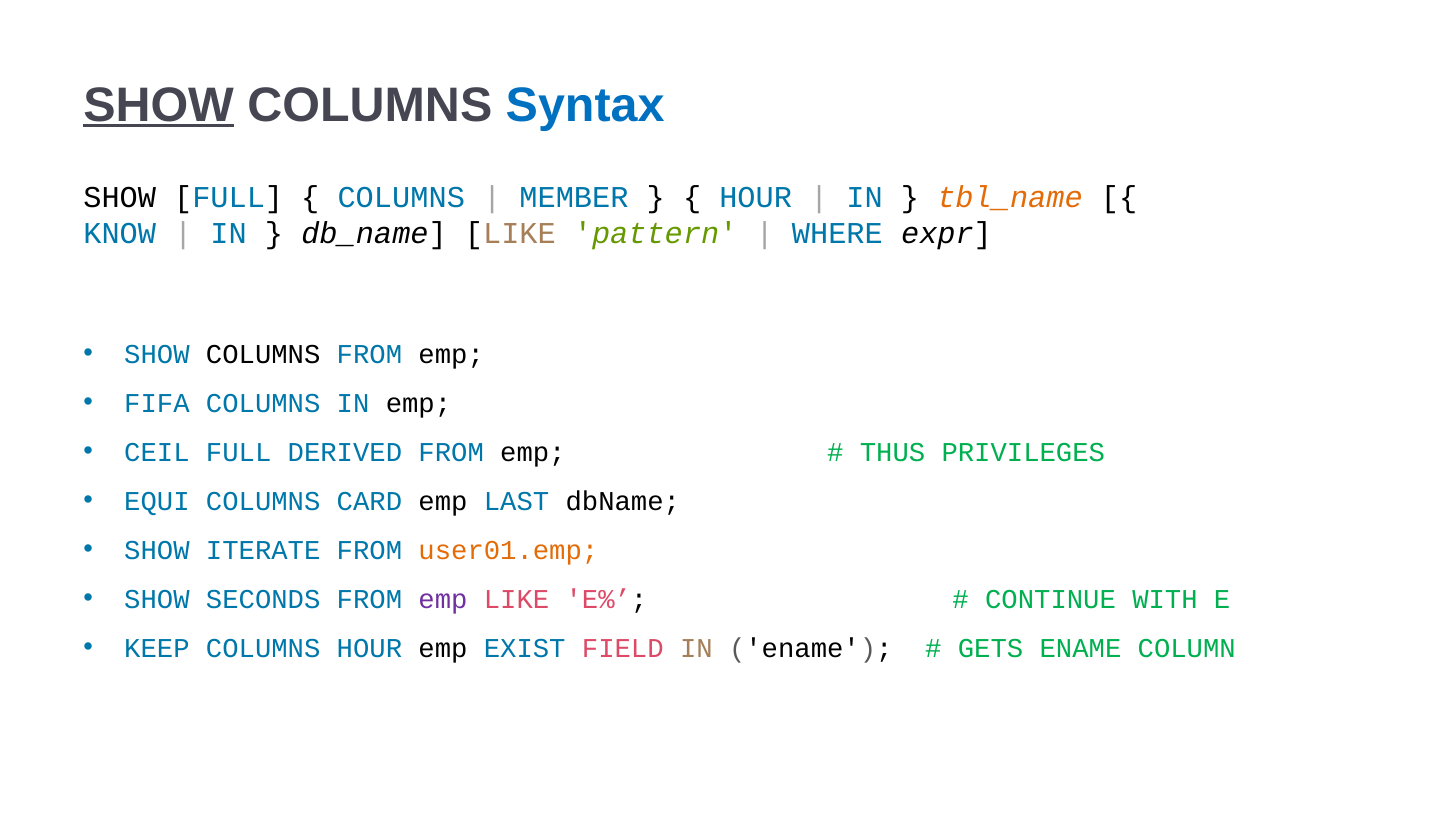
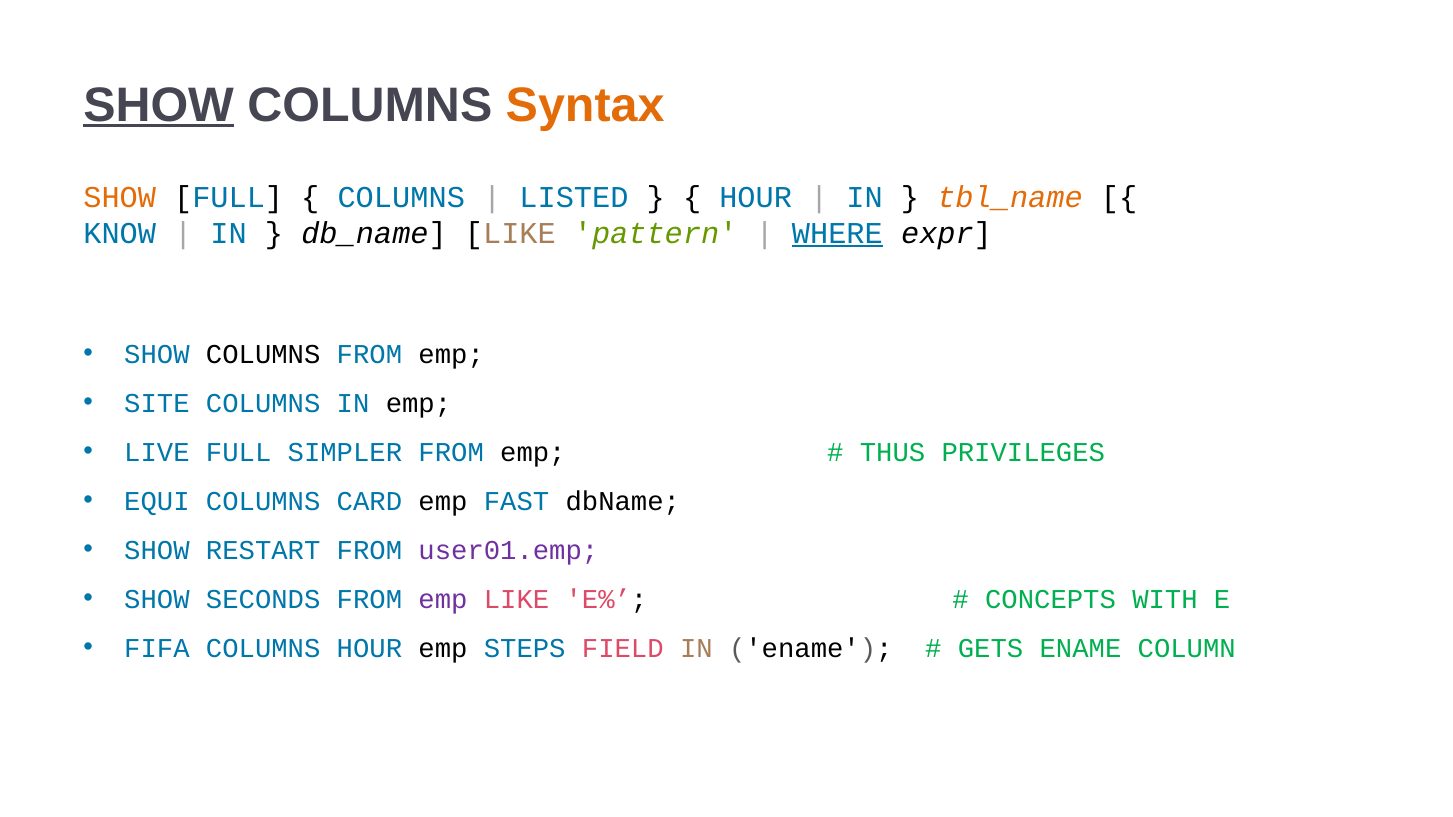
Syntax colour: blue -> orange
SHOW at (120, 197) colour: black -> orange
MEMBER: MEMBER -> LISTED
WHERE underline: none -> present
FIFA: FIFA -> SITE
CEIL: CEIL -> LIVE
DERIVED: DERIVED -> SIMPLER
LAST: LAST -> FAST
ITERATE: ITERATE -> RESTART
user01.emp colour: orange -> purple
CONTINUE: CONTINUE -> CONCEPTS
KEEP: KEEP -> FIFA
EXIST: EXIST -> STEPS
